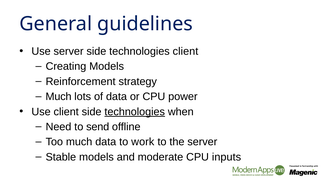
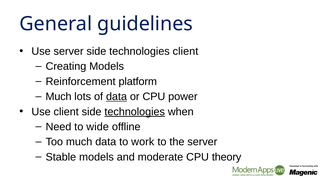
strategy: strategy -> platform
data at (116, 96) underline: none -> present
send: send -> wide
inputs: inputs -> theory
